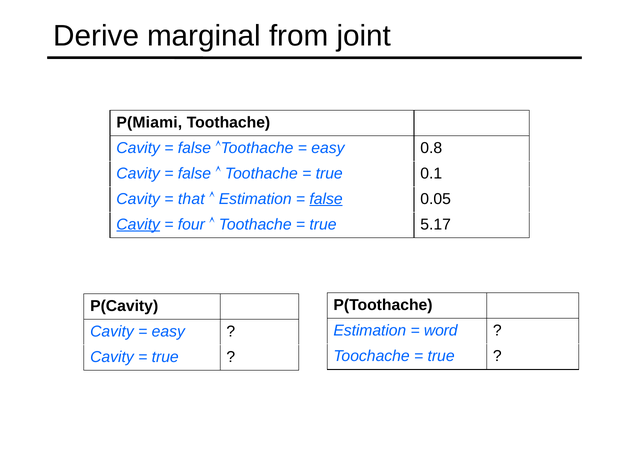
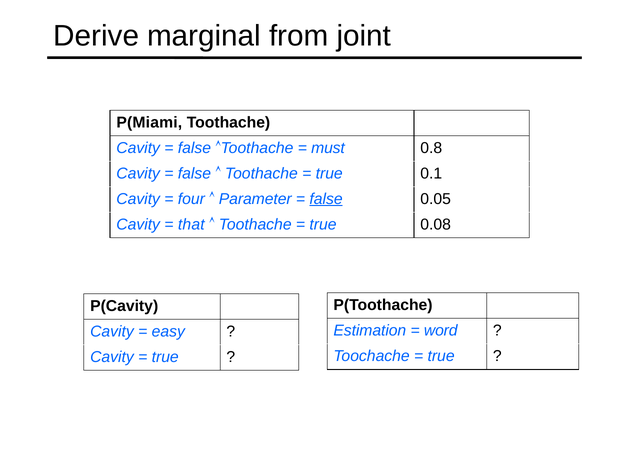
easy at (328, 148): easy -> must
that: that -> four
Estimation at (255, 199): Estimation -> Parameter
Cavity at (138, 224) underline: present -> none
four: four -> that
5.17: 5.17 -> 0.08
